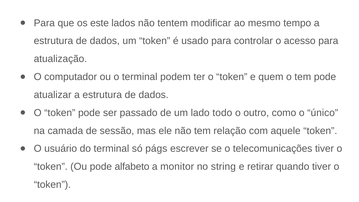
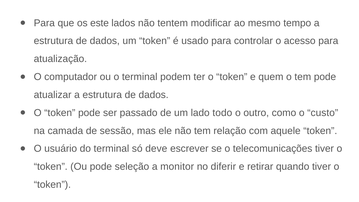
único: único -> custo
págs: págs -> deve
alfabeto: alfabeto -> seleção
string: string -> diferir
